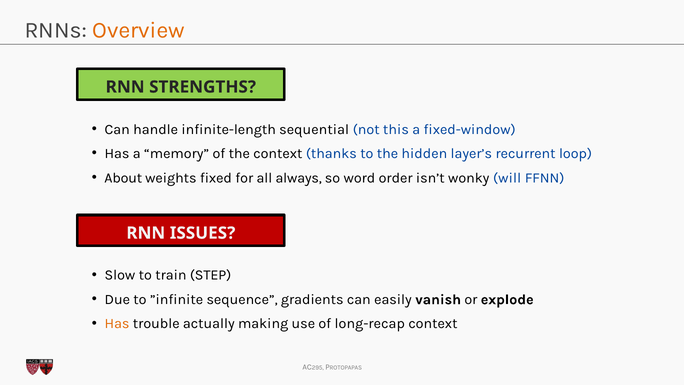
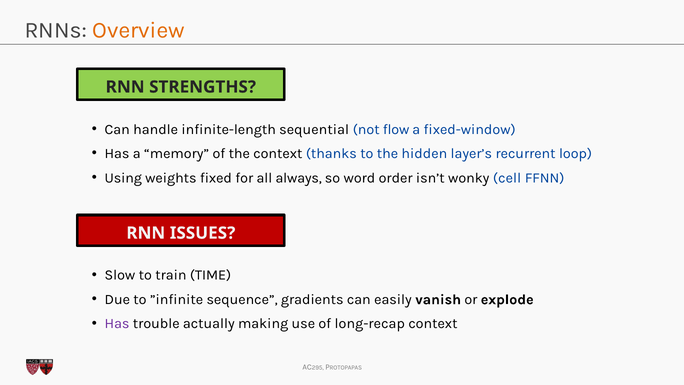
this: this -> flow
About: About -> Using
will: will -> cell
STEP: STEP -> TIME
Has at (117, 324) colour: orange -> purple
